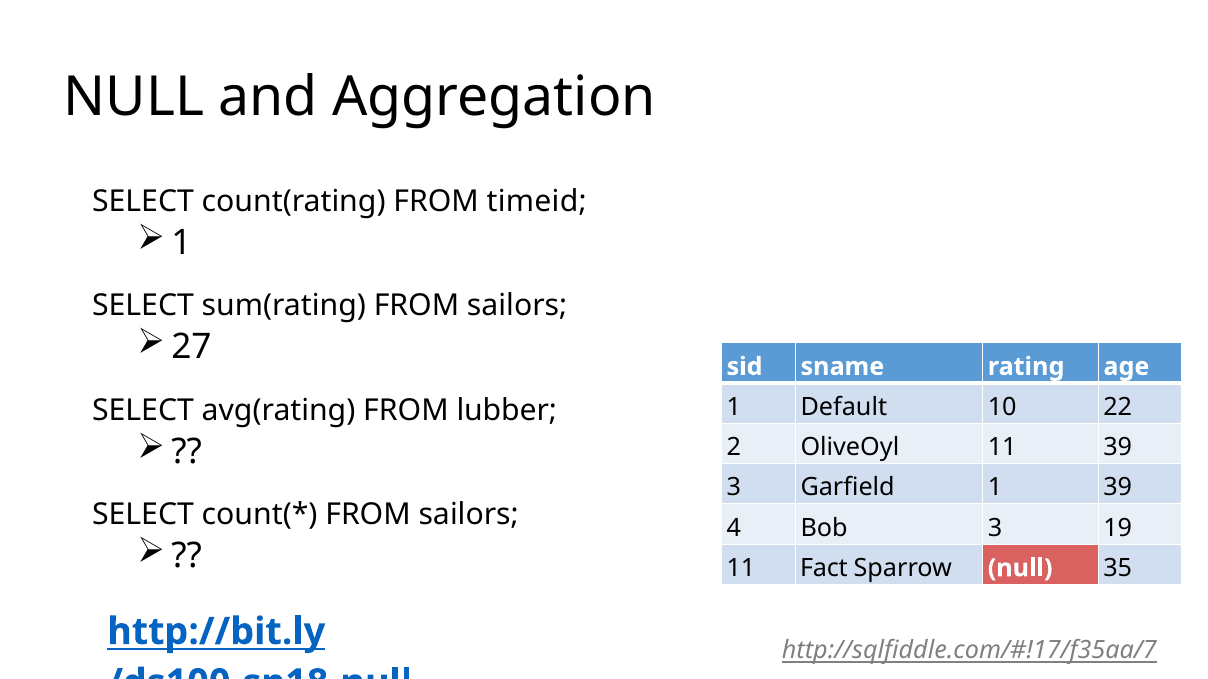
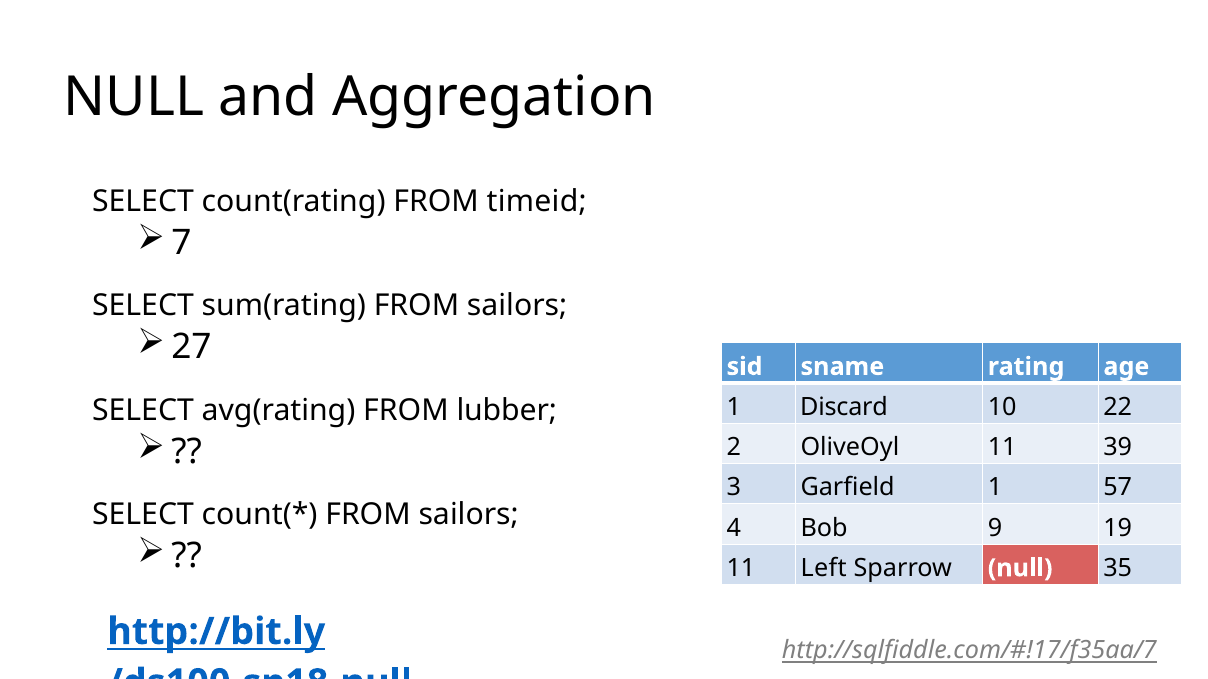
1 at (181, 243): 1 -> 7
Default: Default -> Discard
1 39: 39 -> 57
Bob 3: 3 -> 9
Fact: Fact -> Left
